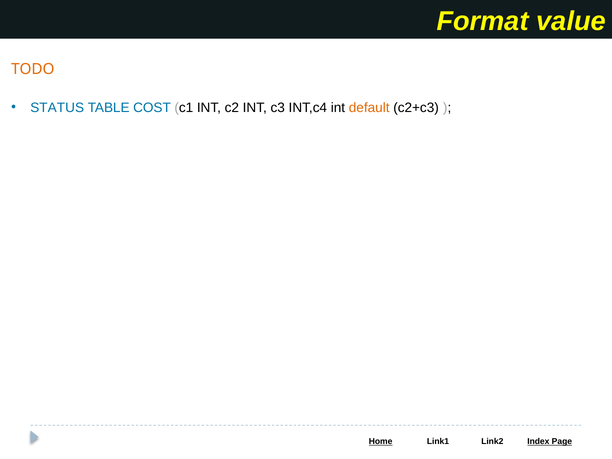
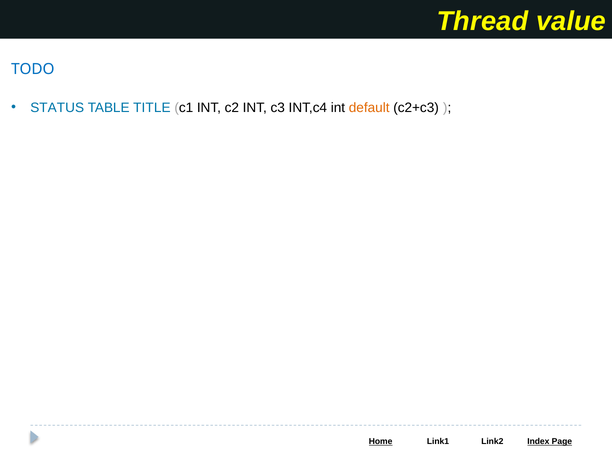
Format: Format -> Thread
TODO colour: orange -> blue
COST: COST -> TITLE
